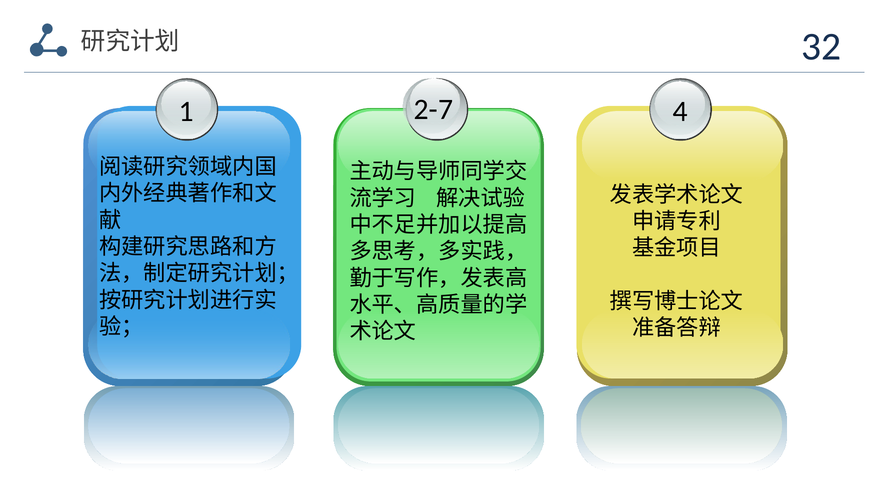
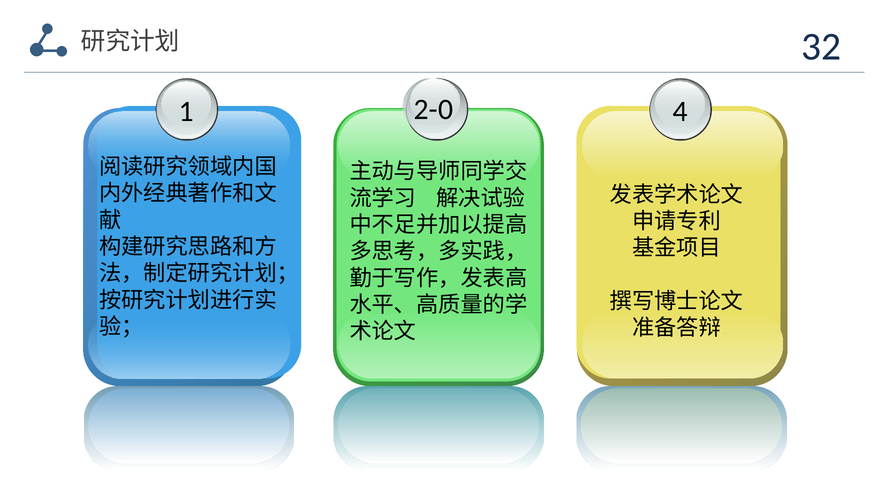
2-7: 2-7 -> 2-0
